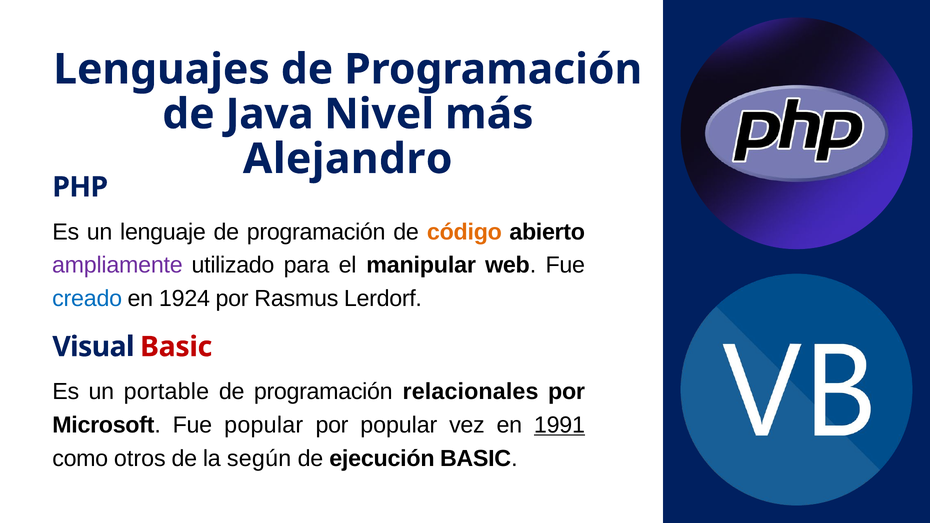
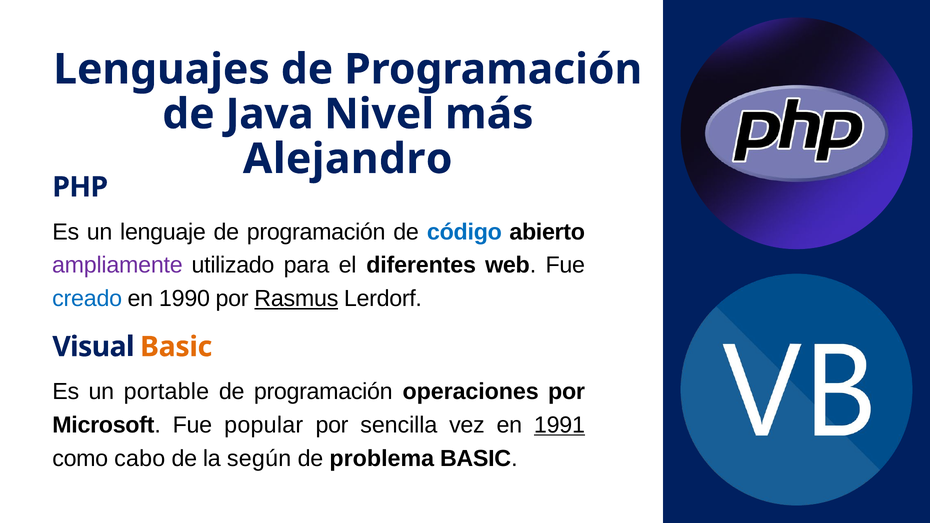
código colour: orange -> blue
manipular: manipular -> diferentes
1924: 1924 -> 1990
Rasmus underline: none -> present
Basic at (176, 347) colour: red -> orange
relacionales: relacionales -> operaciones
por popular: popular -> sencilla
otros: otros -> cabo
ejecución: ejecución -> problema
